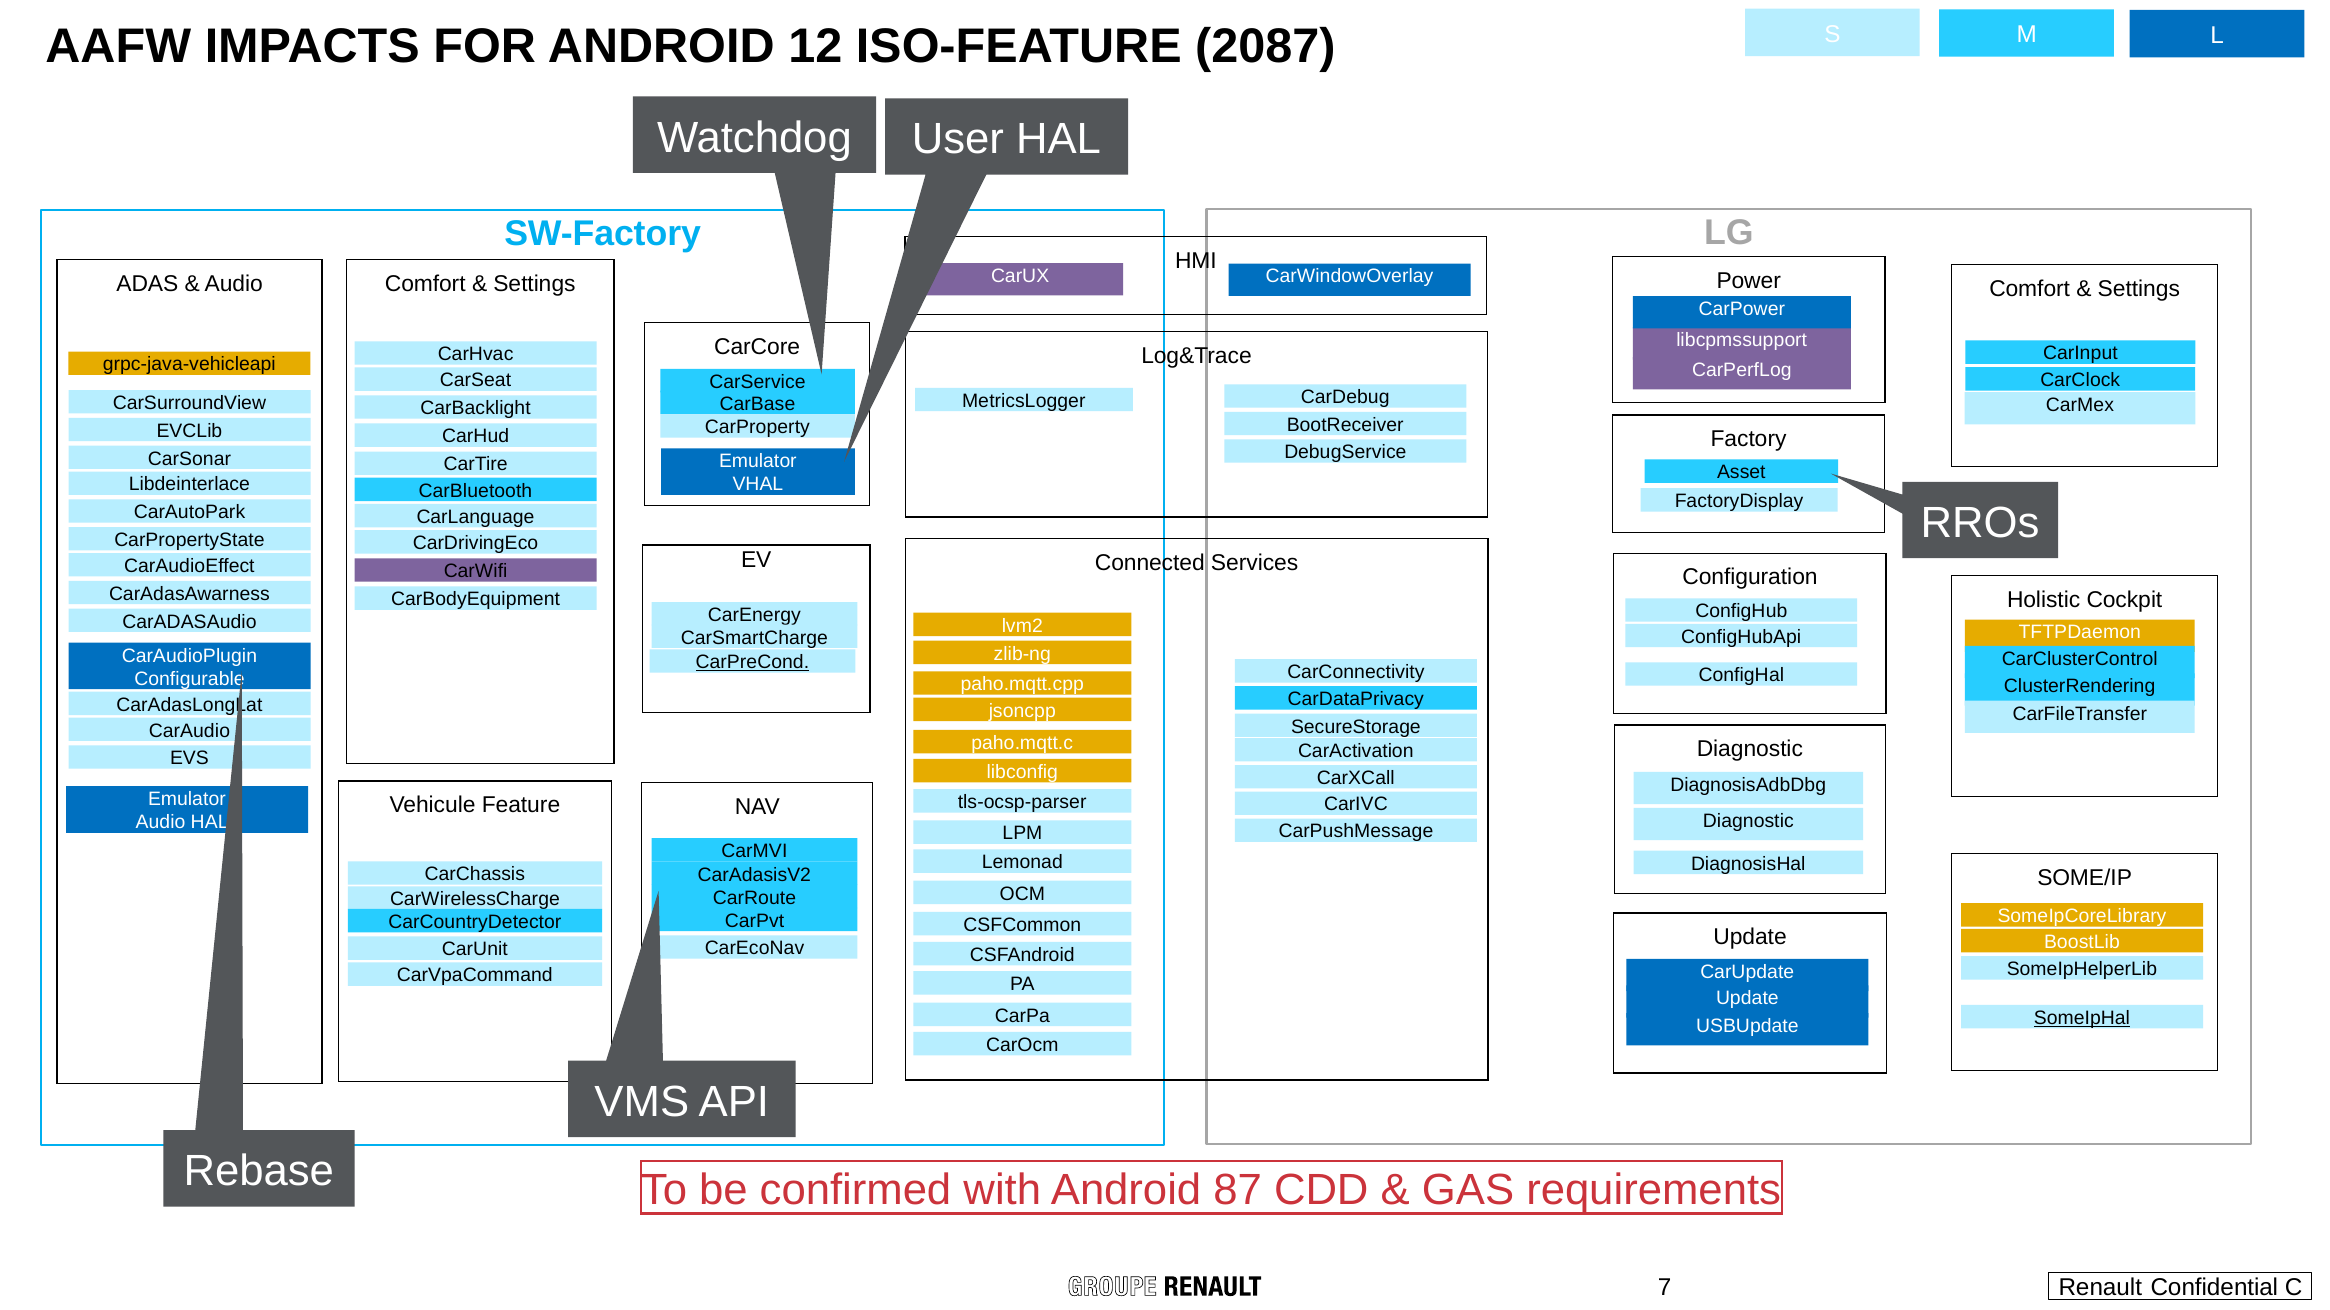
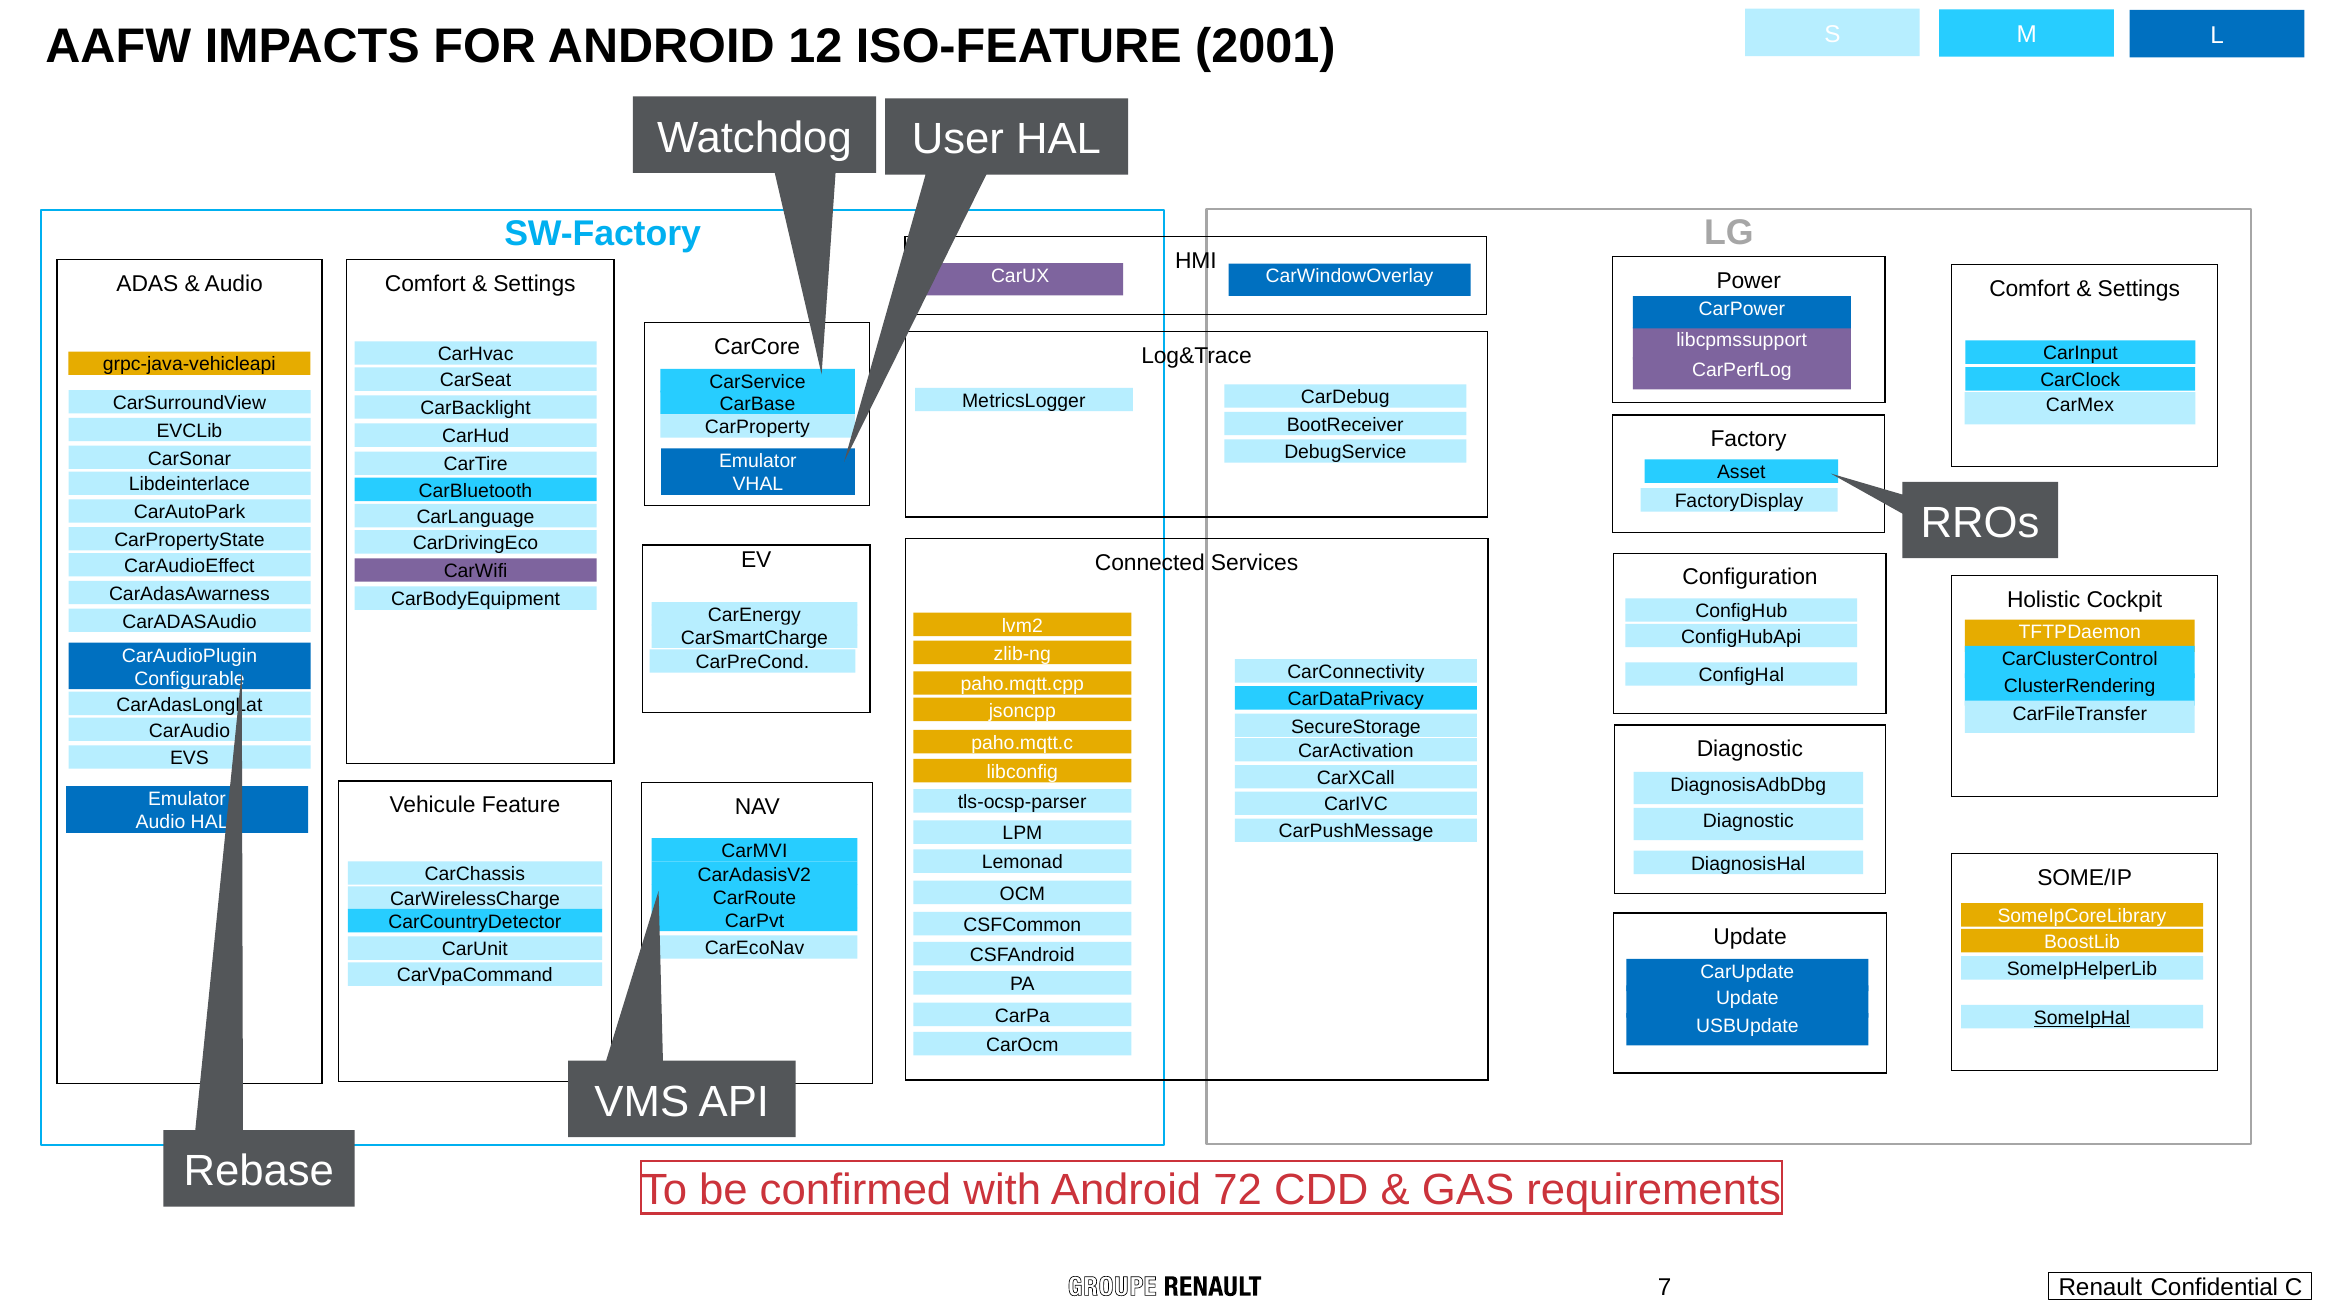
2087: 2087 -> 2001
CarPreCond underline: present -> none
87: 87 -> 72
